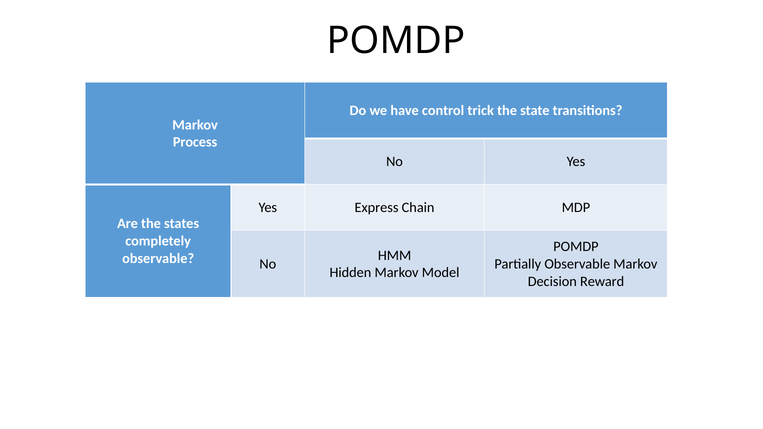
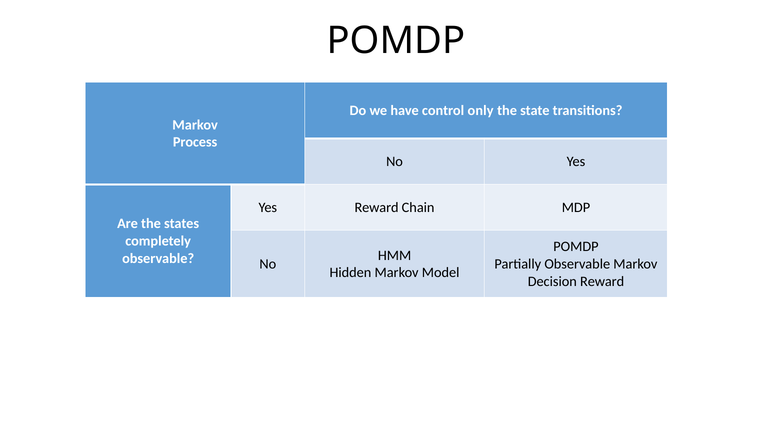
trick: trick -> only
Yes Express: Express -> Reward
